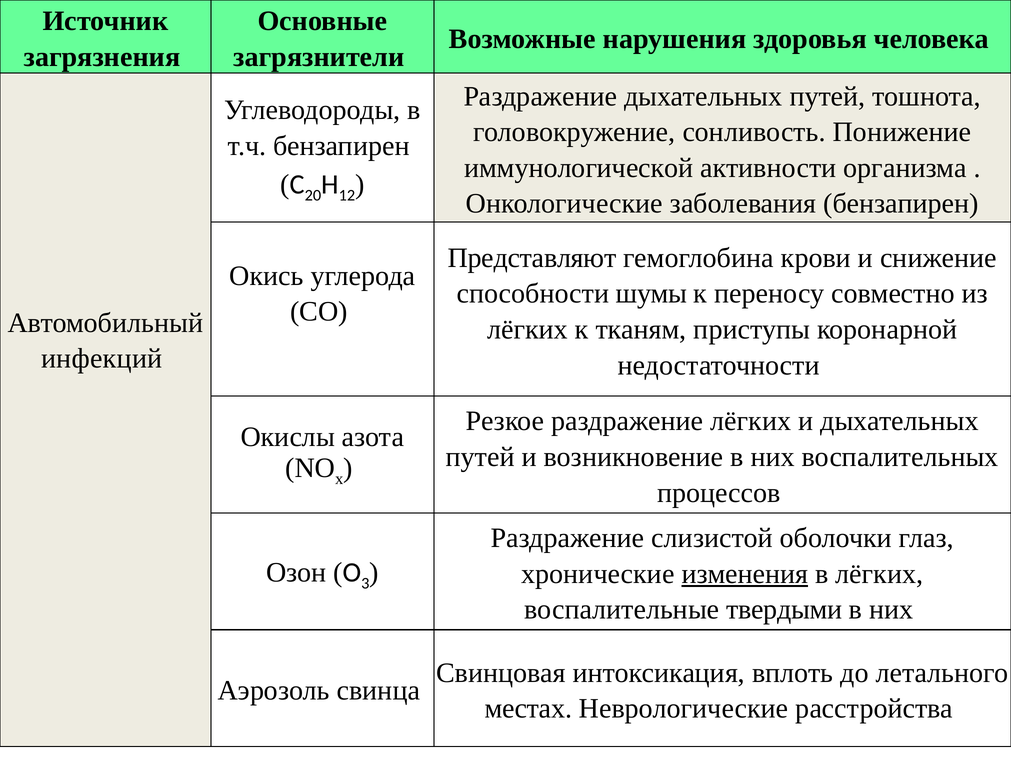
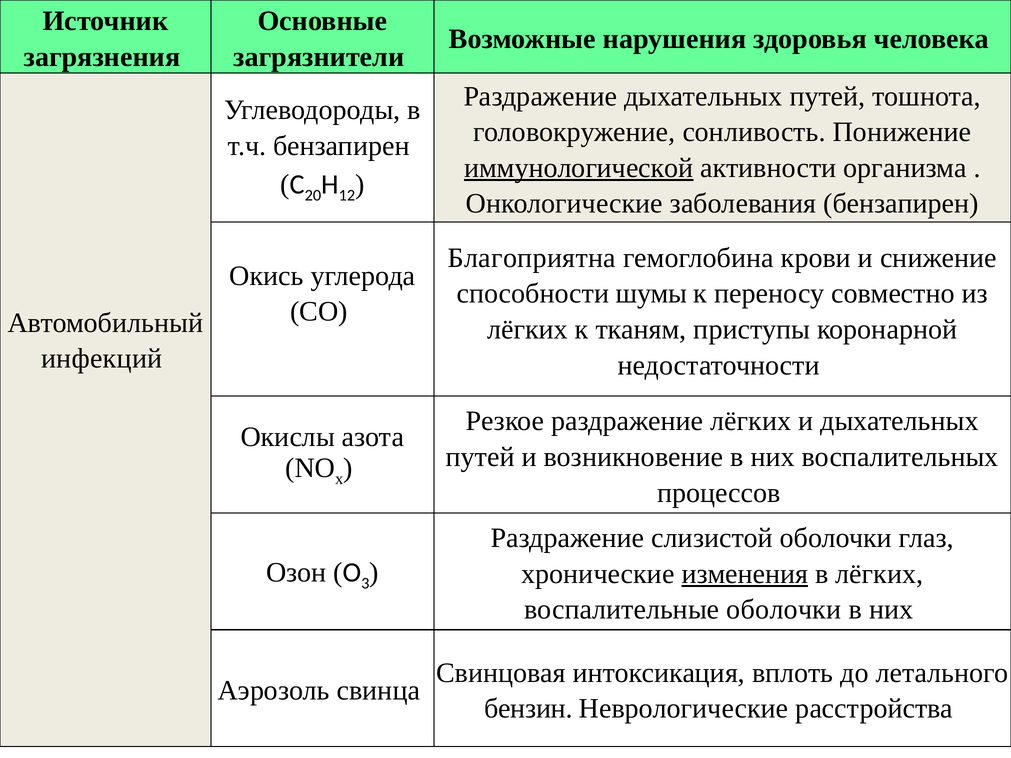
иммунологической underline: none -> present
Представляют: Представляют -> Благоприятна
воспалительные твердыми: твердыми -> оболочки
местах: местах -> бензин
